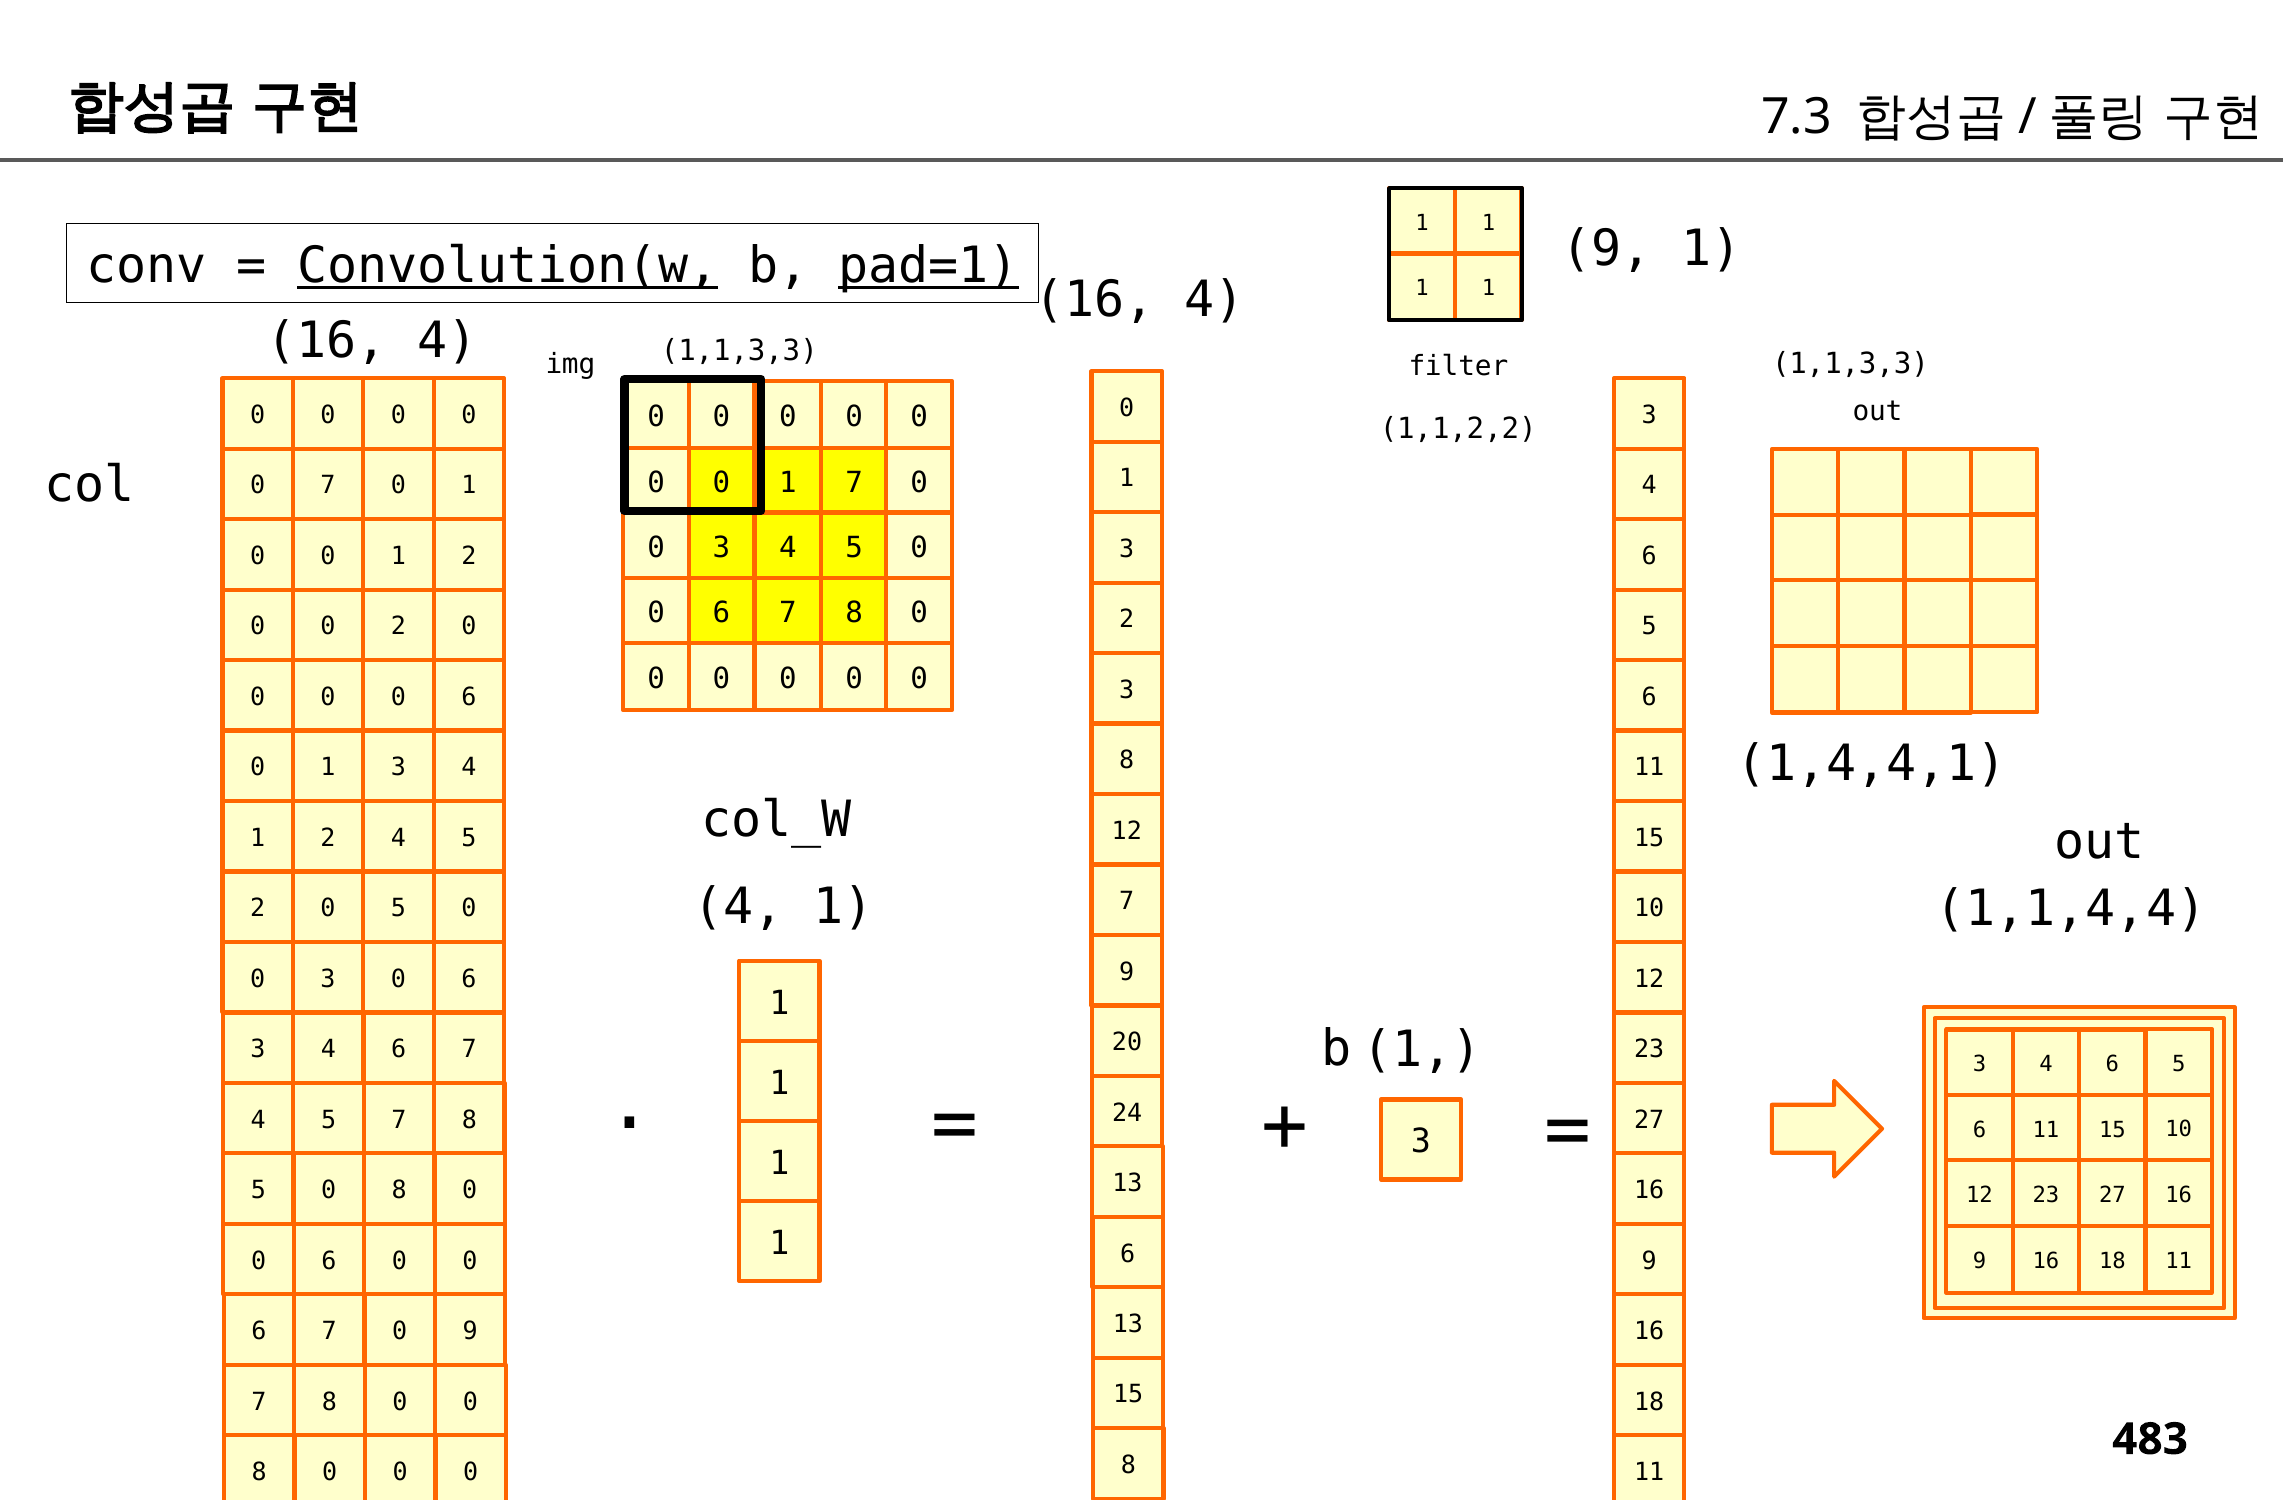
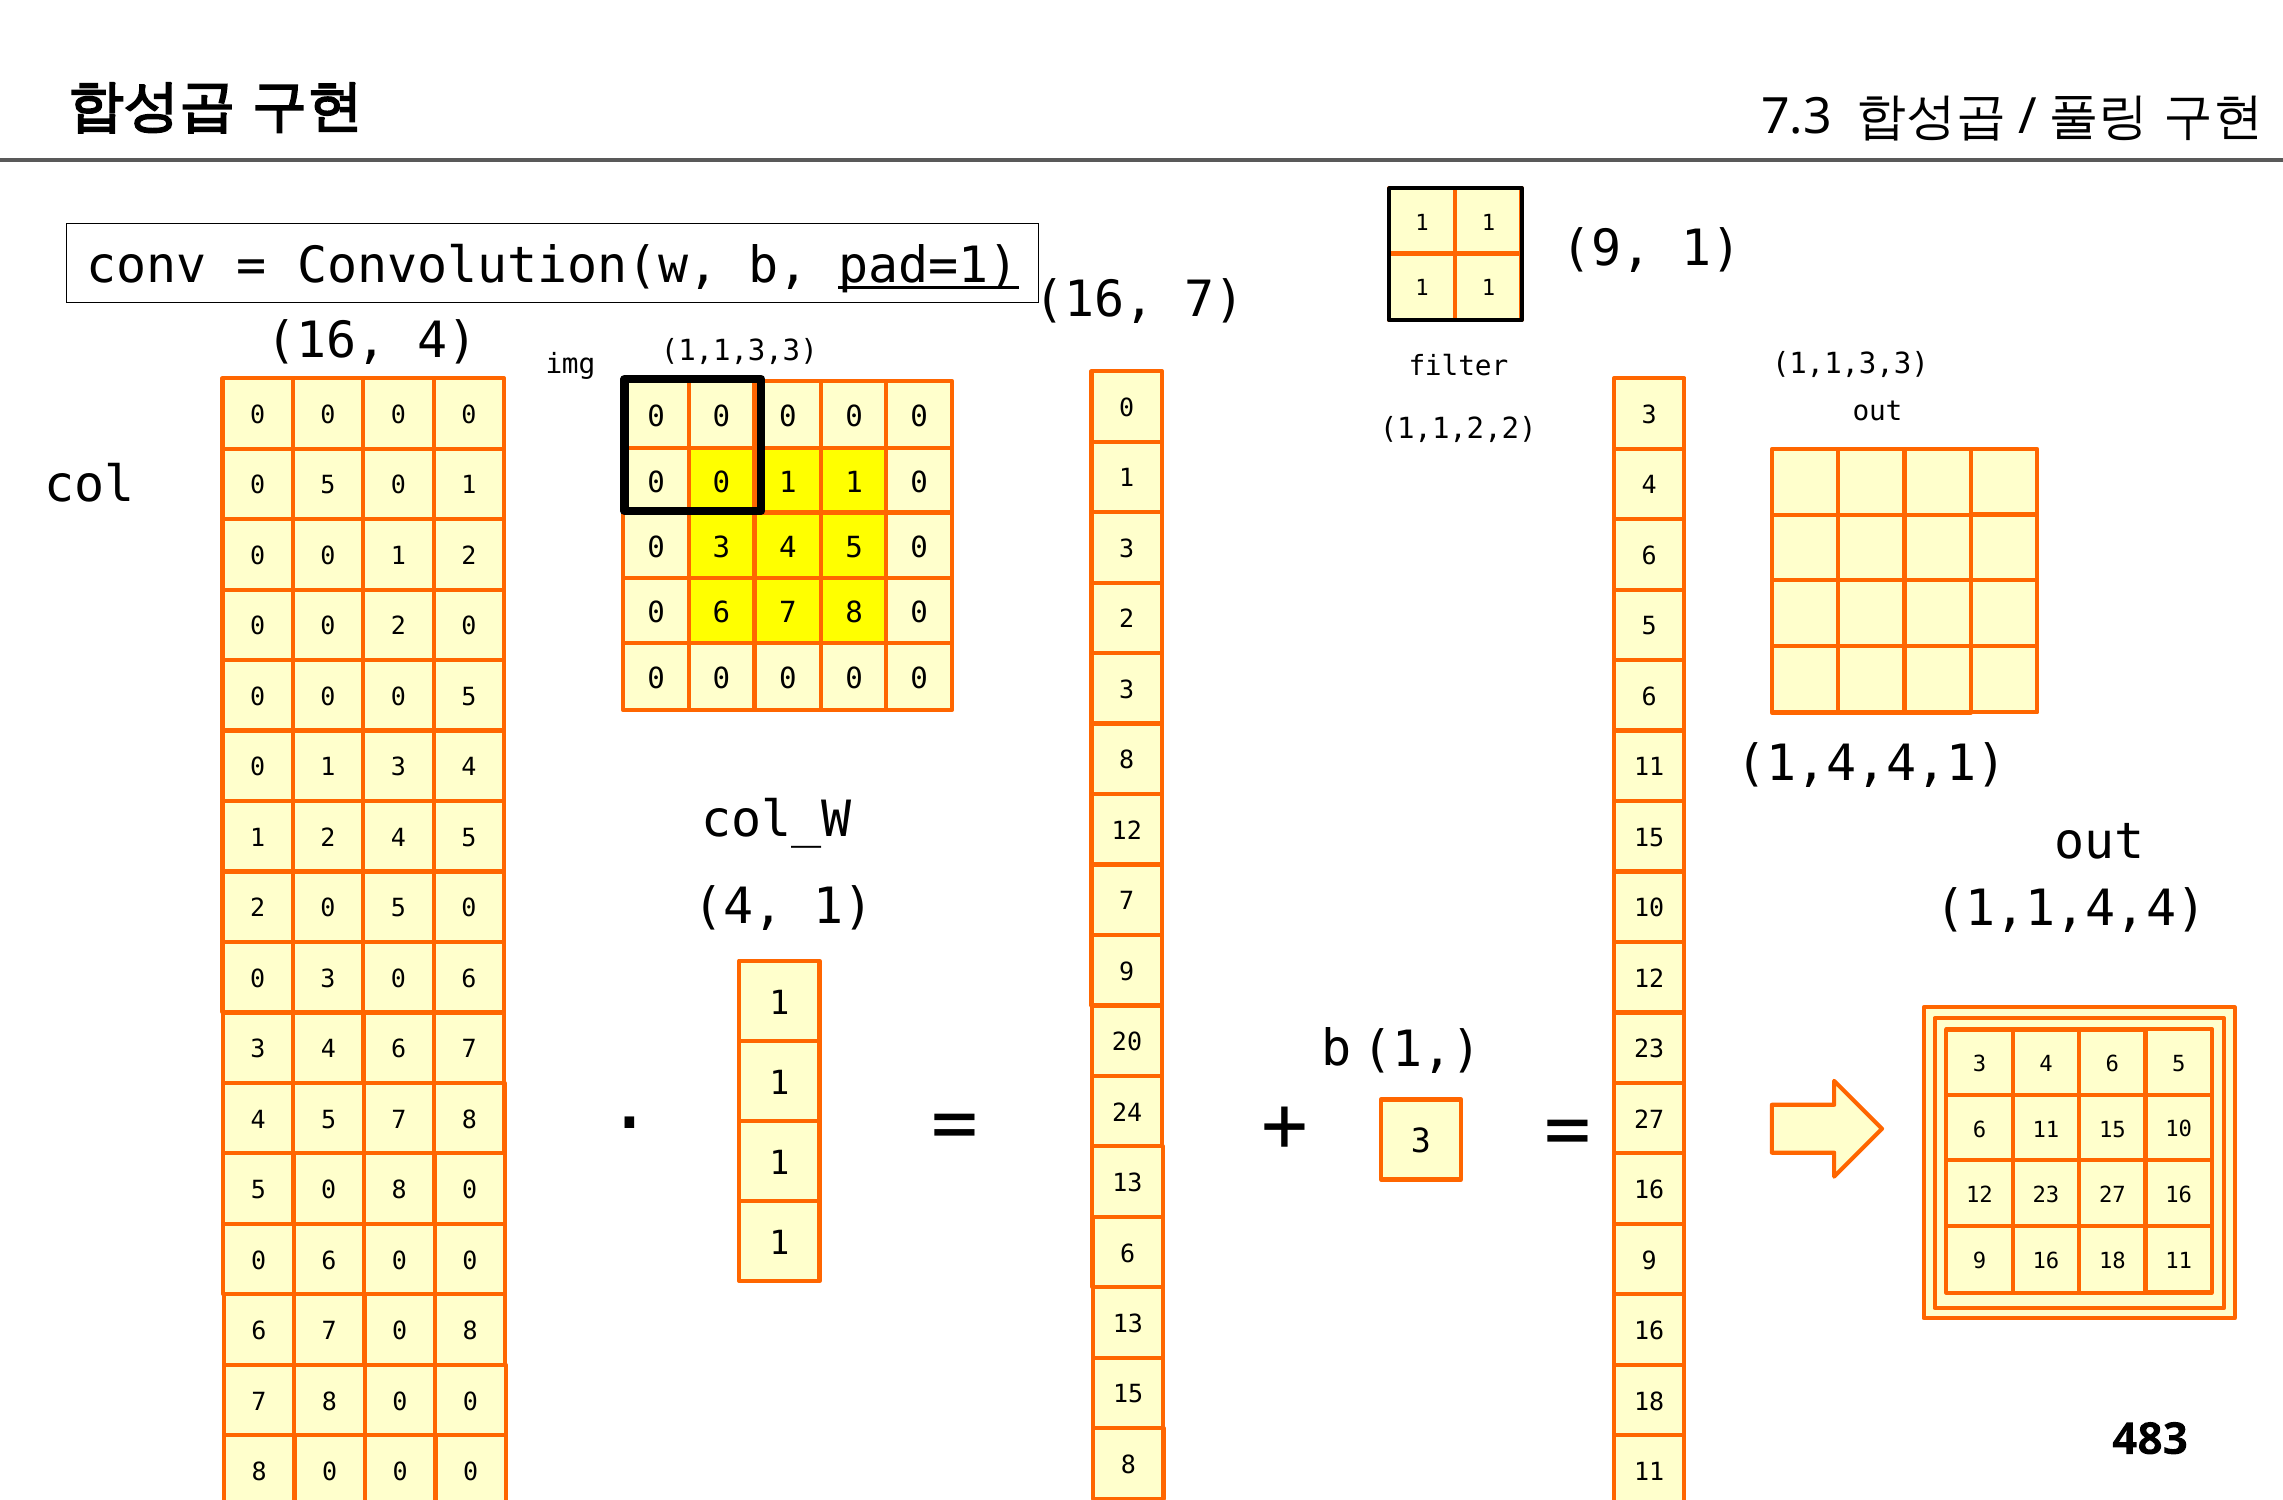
Convolution(w underline: present -> none
4 at (1214, 300): 4 -> 7
7 at (854, 482): 7 -> 1
7 at (328, 486): 7 -> 5
6 at (469, 697): 6 -> 5
7 0 9: 9 -> 8
